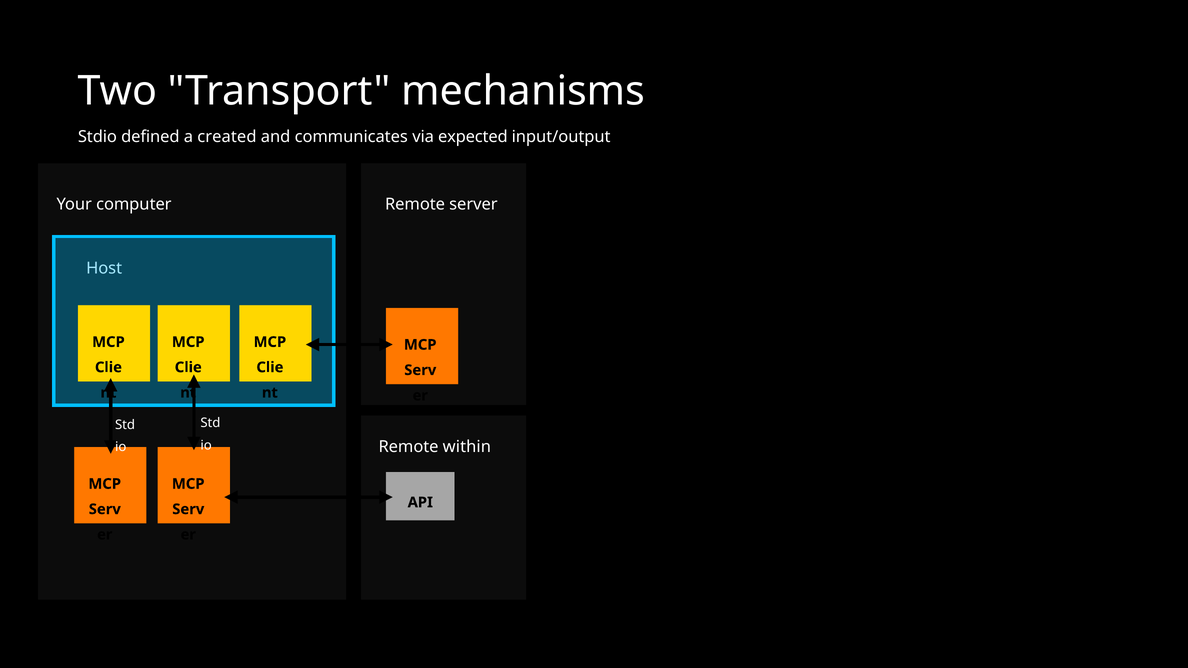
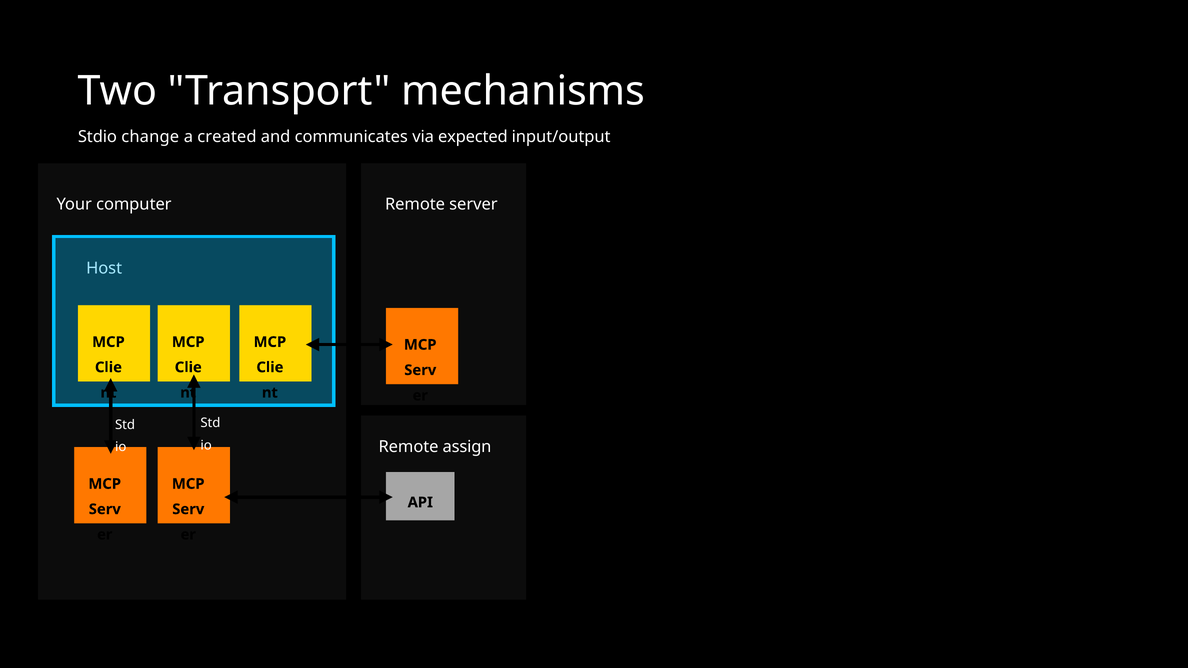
defined: defined -> change
within: within -> assign
